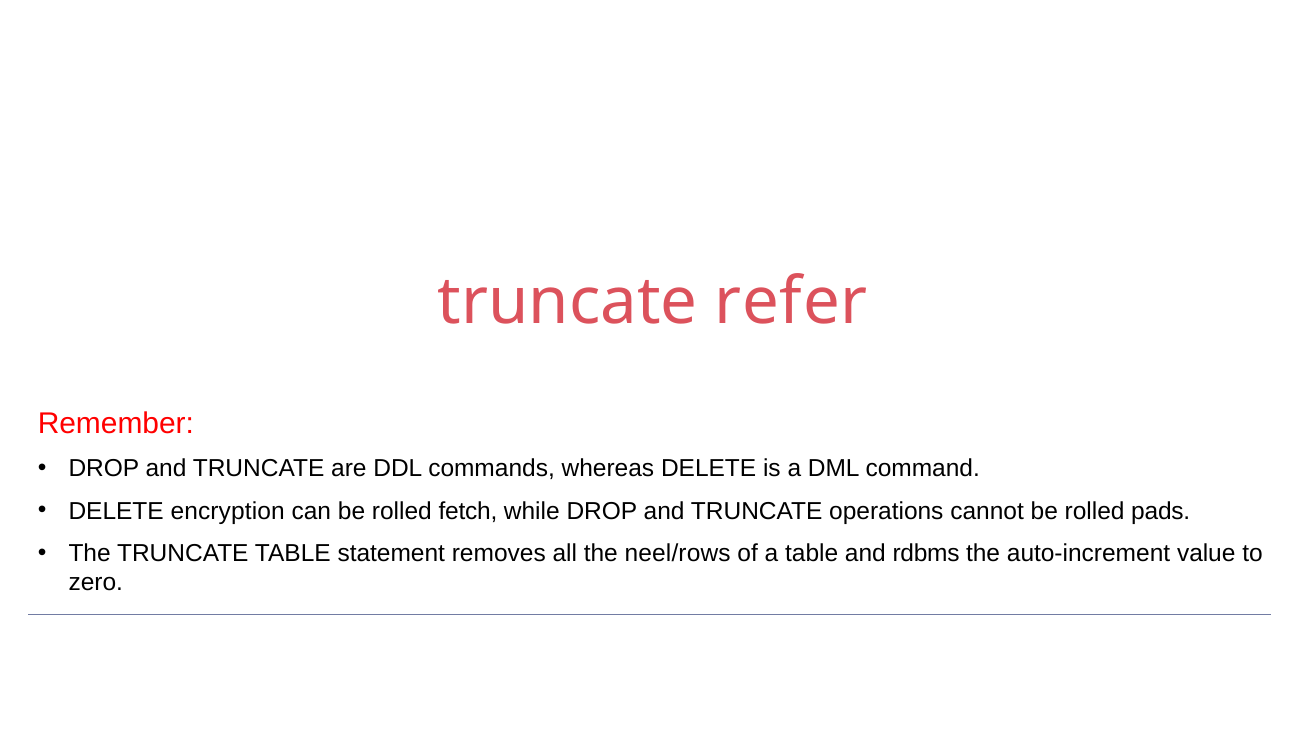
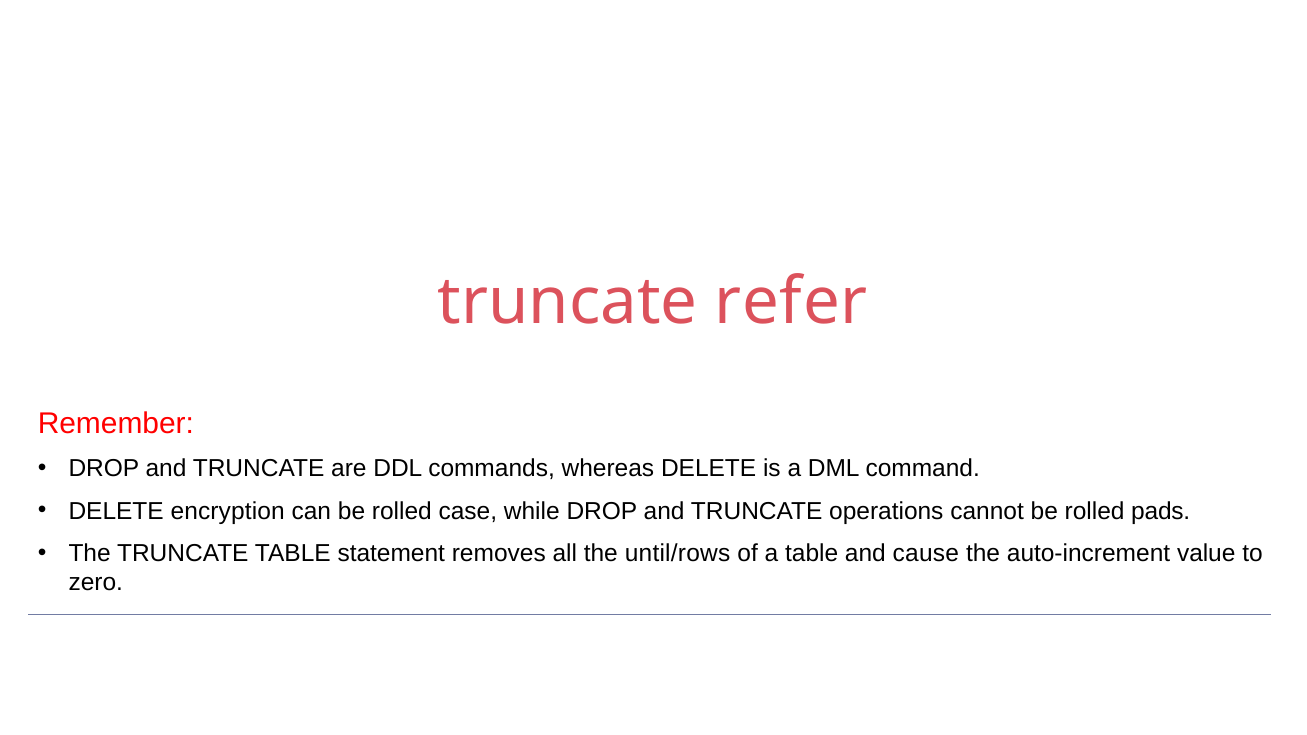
fetch: fetch -> case
neel/rows: neel/rows -> until/rows
rdbms: rdbms -> cause
